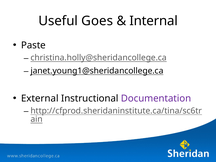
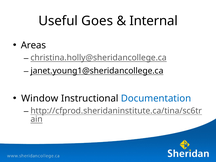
Paste: Paste -> Areas
External: External -> Window
Documentation colour: purple -> blue
